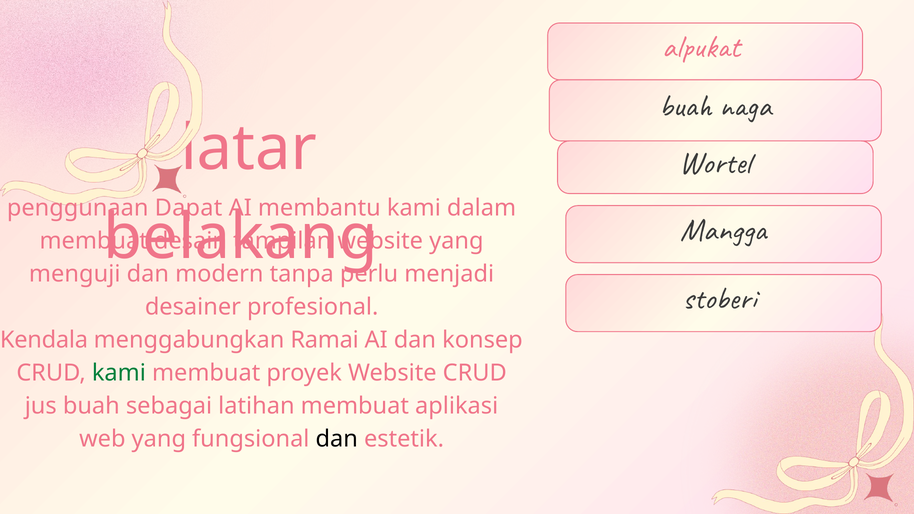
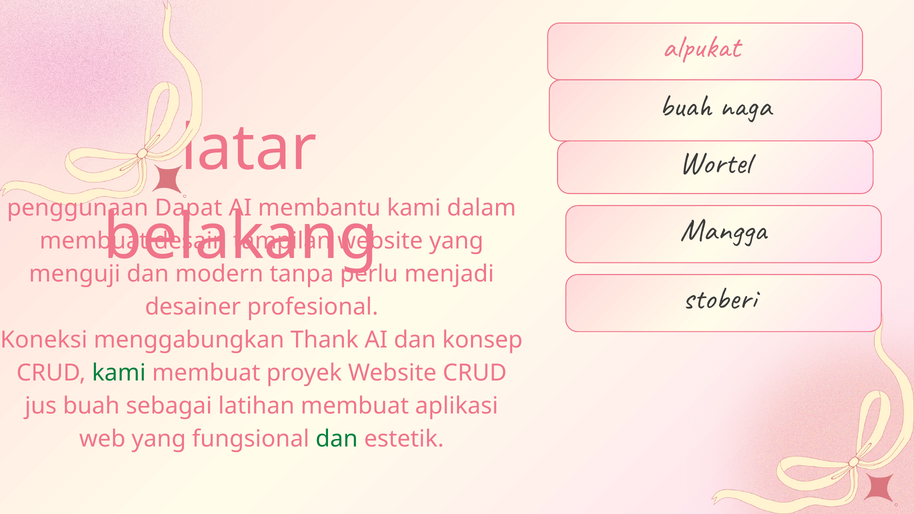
Kendala: Kendala -> Koneksi
Ramai: Ramai -> Thank
dan at (337, 439) colour: black -> green
